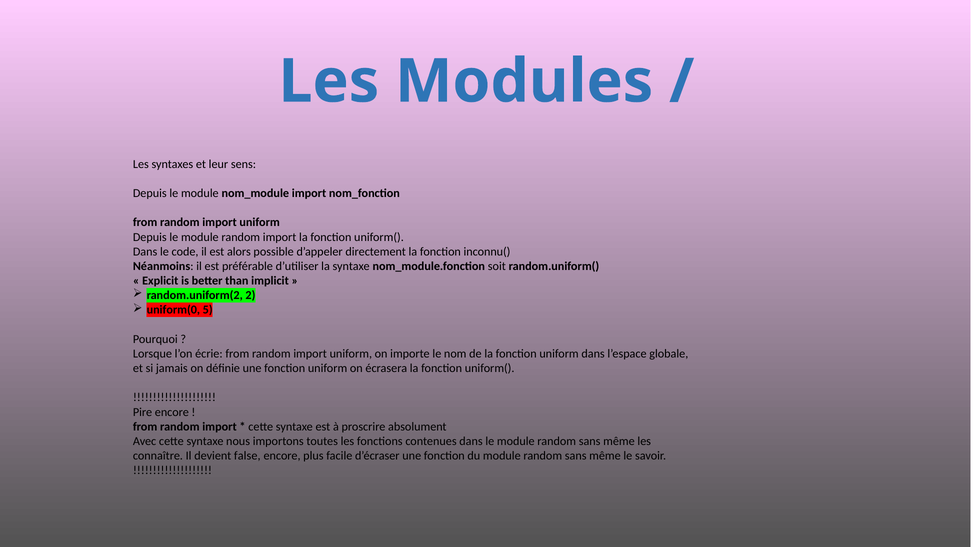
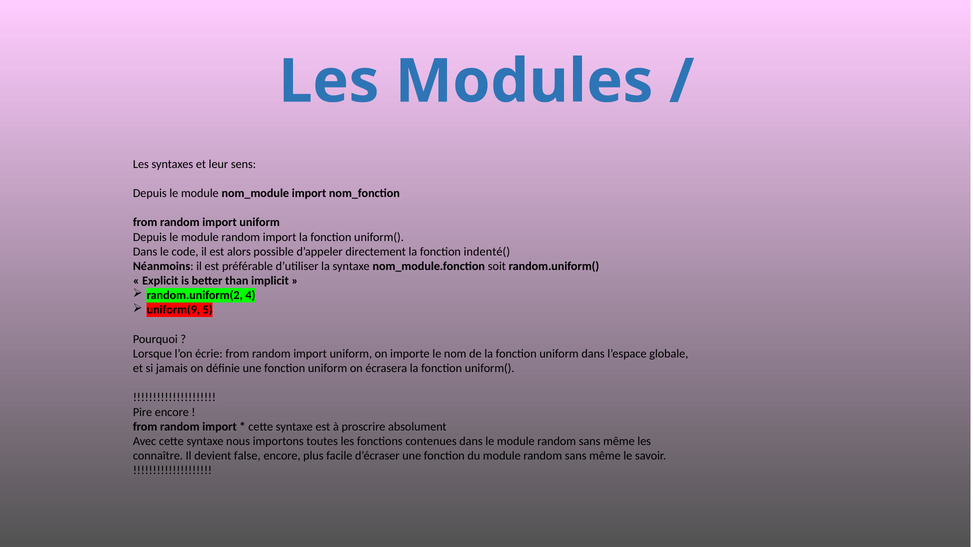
inconnu(: inconnu( -> indenté(
2: 2 -> 4
uniform(0: uniform(0 -> uniform(9
